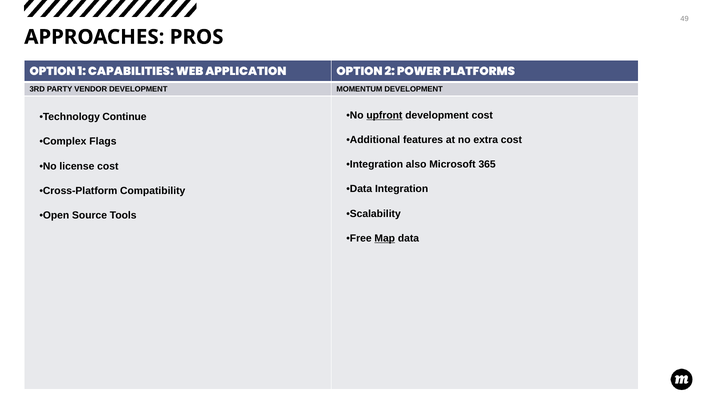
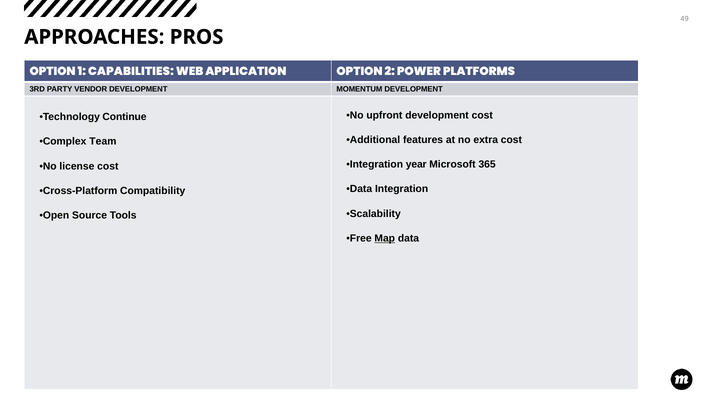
upfront underline: present -> none
Flags: Flags -> Team
also: also -> year
